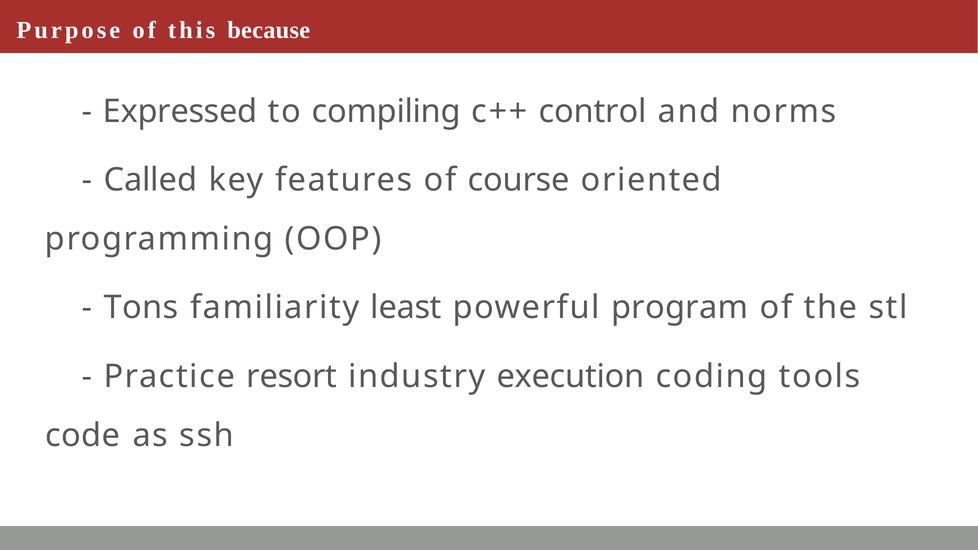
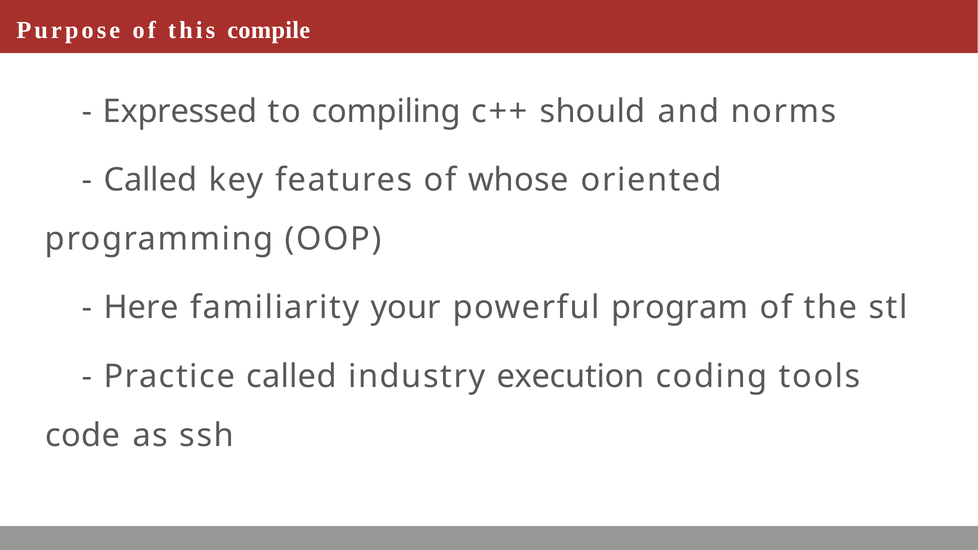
because: because -> compile
control: control -> should
course: course -> whose
Tons: Tons -> Here
least: least -> your
Practice resort: resort -> called
